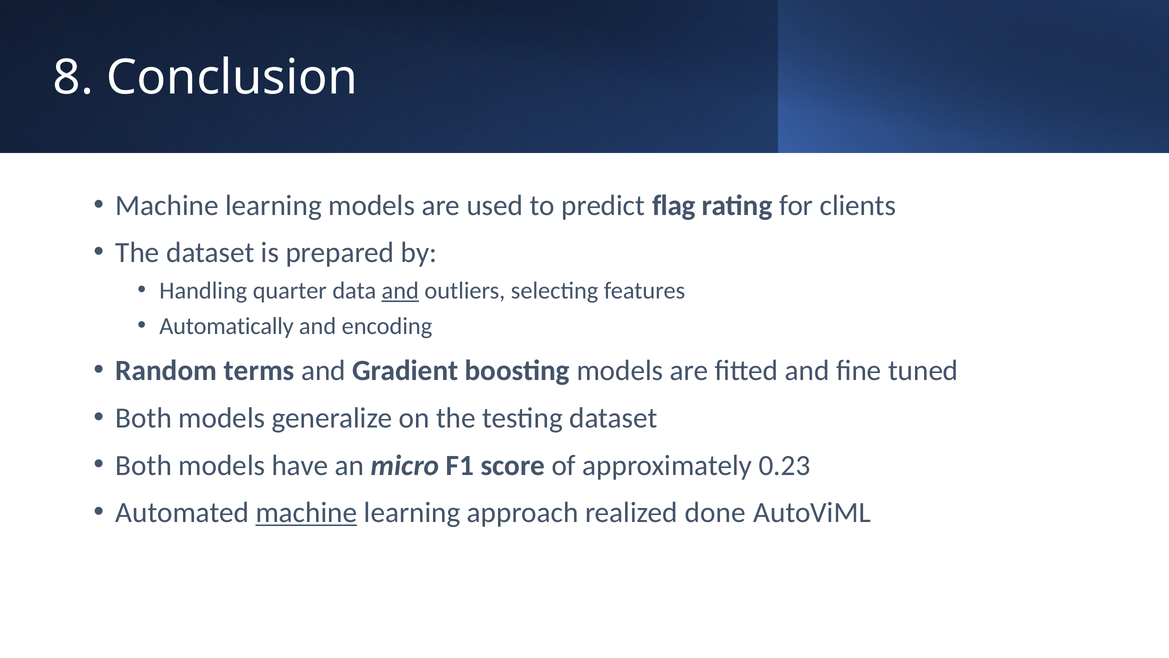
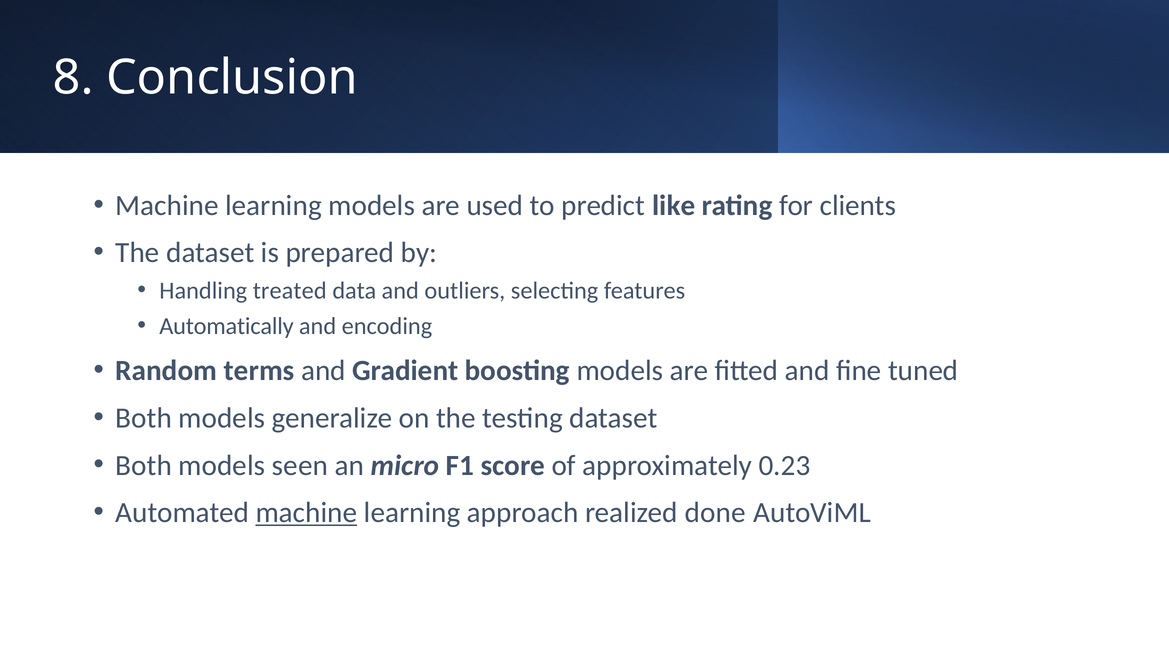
flag: flag -> like
quarter: quarter -> treated
and at (400, 291) underline: present -> none
have: have -> seen
